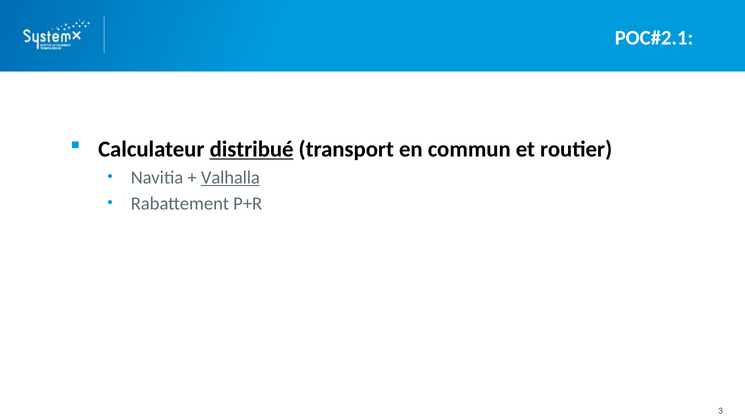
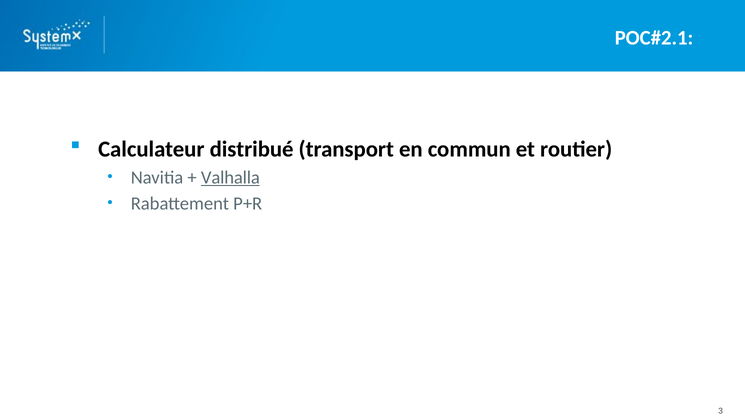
distribué underline: present -> none
